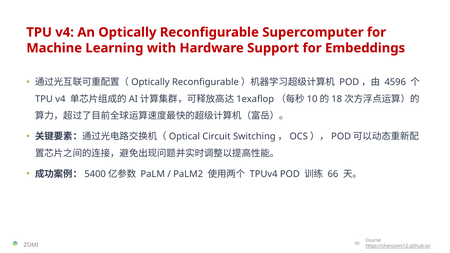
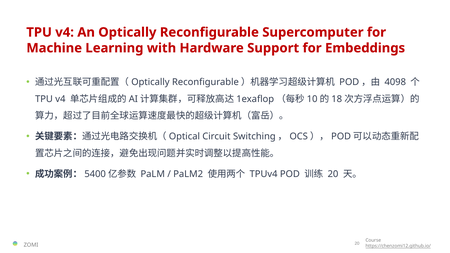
4596: 4596 -> 4098
66 at (333, 174): 66 -> 20
